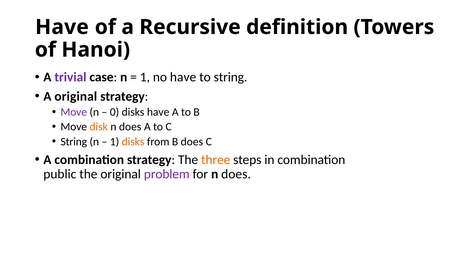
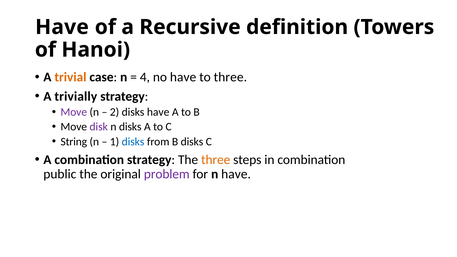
trivial colour: purple -> orange
1 at (145, 77): 1 -> 4
to string: string -> three
A original: original -> trivially
0: 0 -> 2
disk colour: orange -> purple
does at (130, 127): does -> disks
disks at (133, 142) colour: orange -> blue
B does: does -> disks
for n does: does -> have
